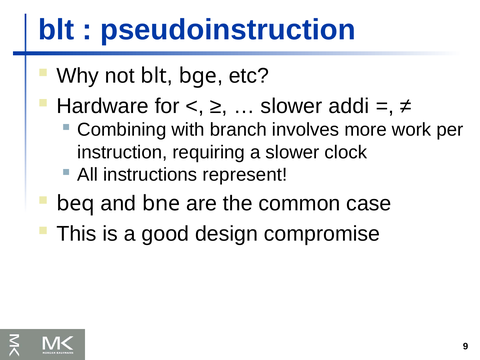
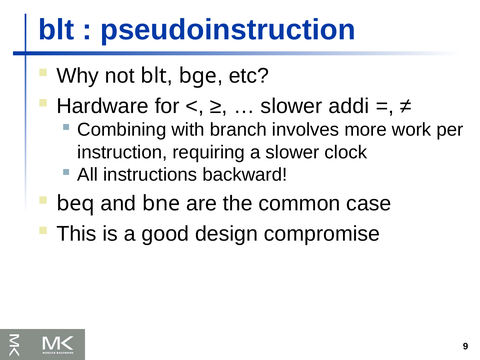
represent: represent -> backward
